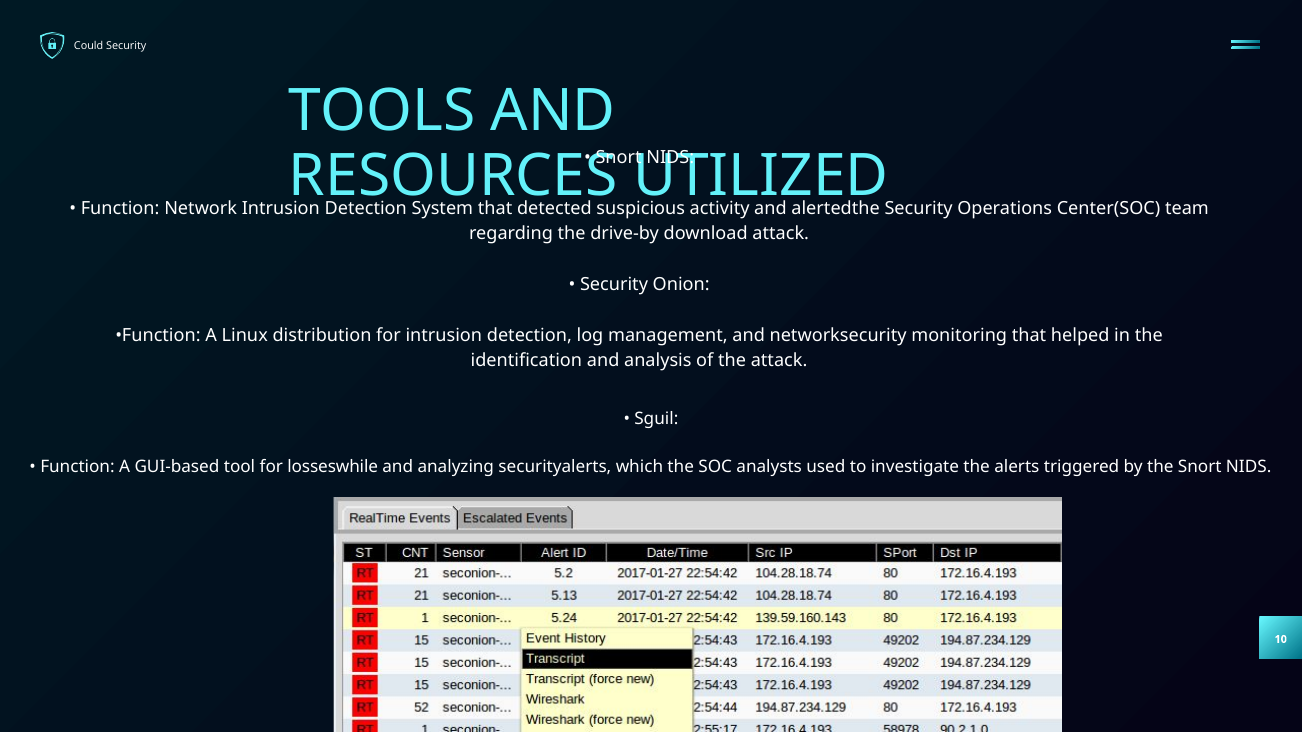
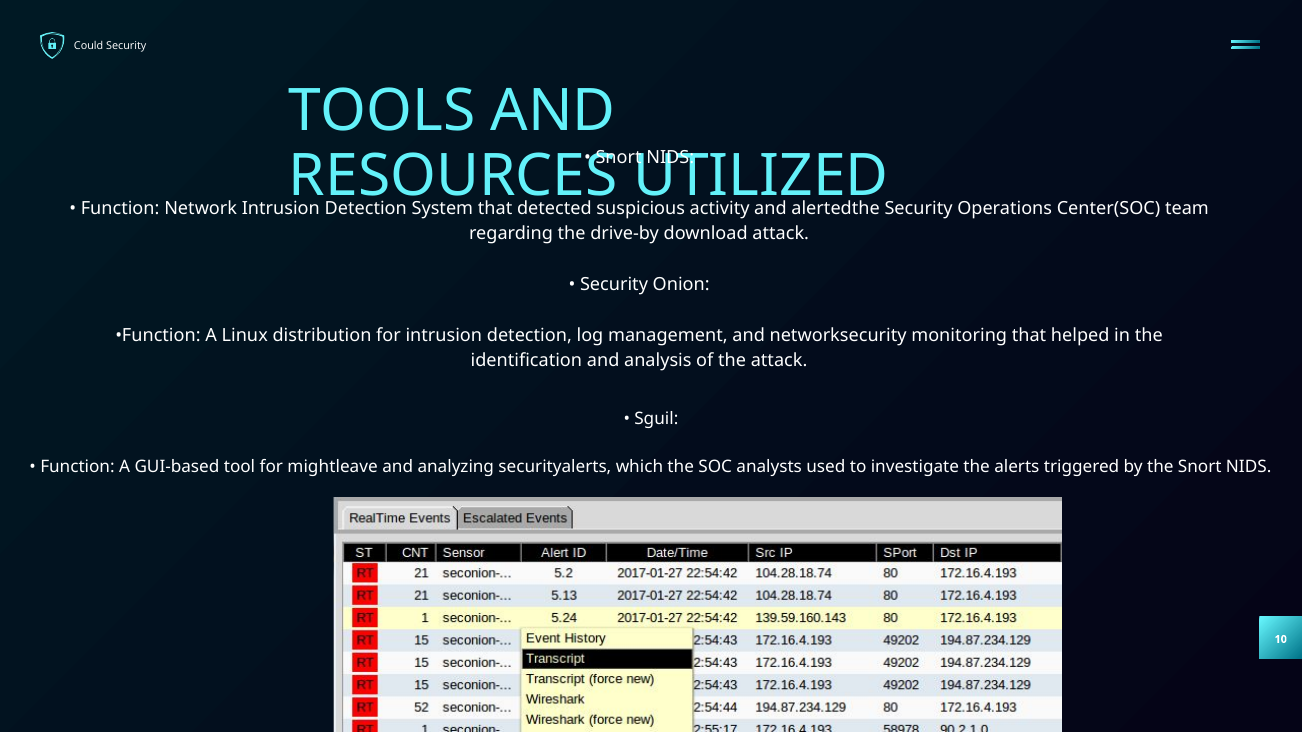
losseswhile: losseswhile -> mightleave
